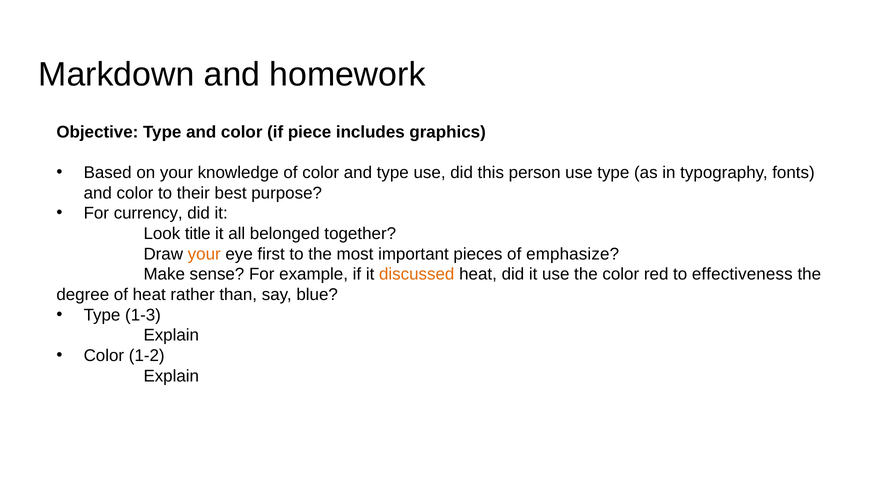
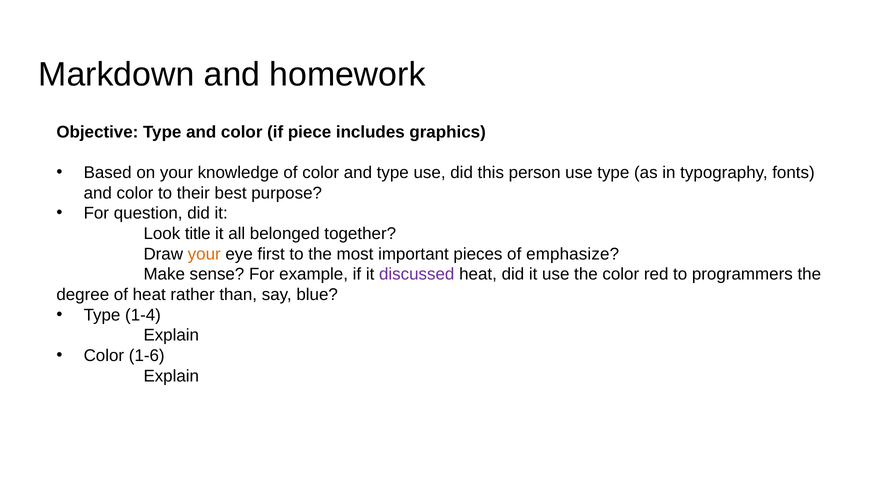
currency: currency -> question
discussed colour: orange -> purple
effectiveness: effectiveness -> programmers
1-3: 1-3 -> 1-4
1-2: 1-2 -> 1-6
